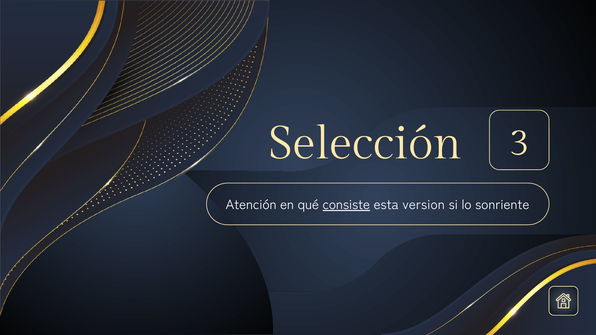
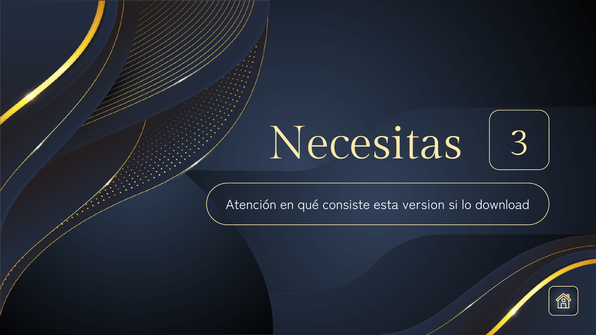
Selección: Selección -> Necesitas
consiste underline: present -> none
sonriente: sonriente -> download
